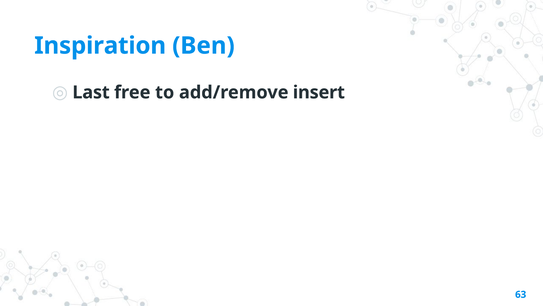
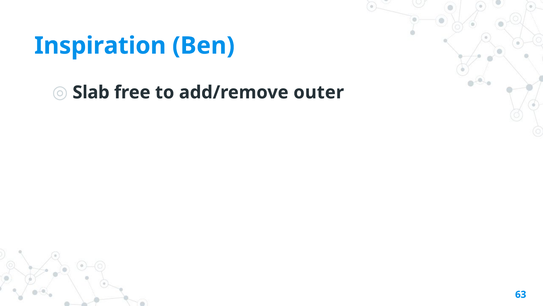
Last: Last -> Slab
insert: insert -> outer
